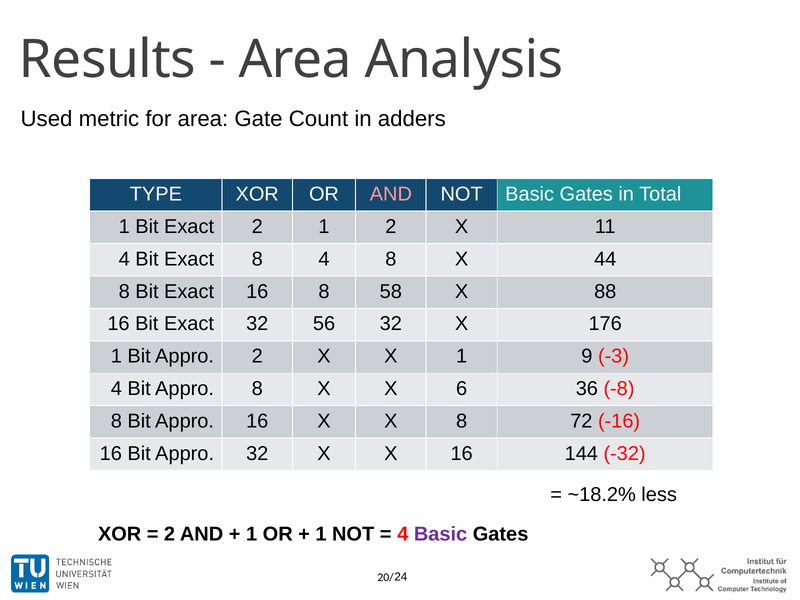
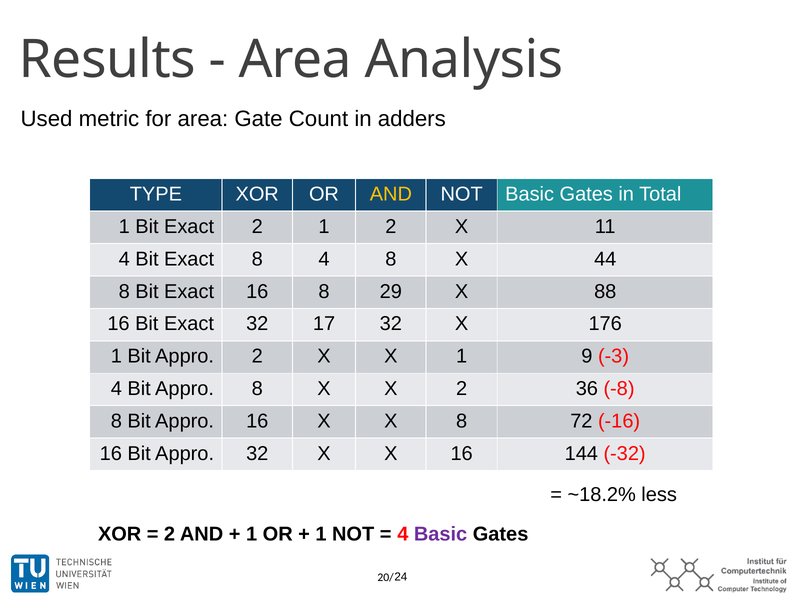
AND at (391, 194) colour: pink -> yellow
58: 58 -> 29
56: 56 -> 17
X 6: 6 -> 2
